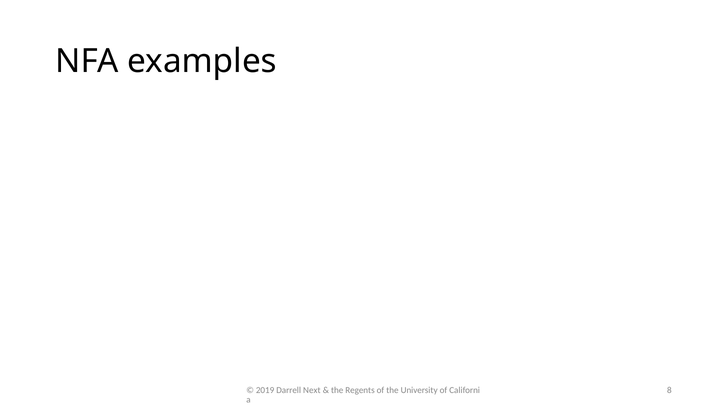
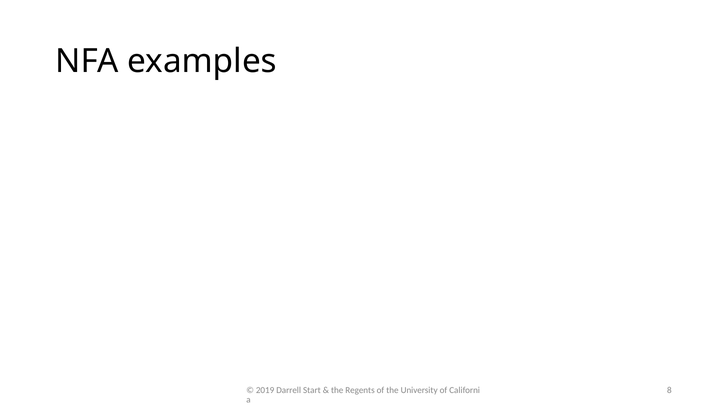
Next: Next -> Start
